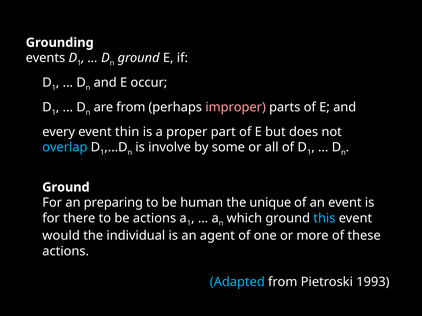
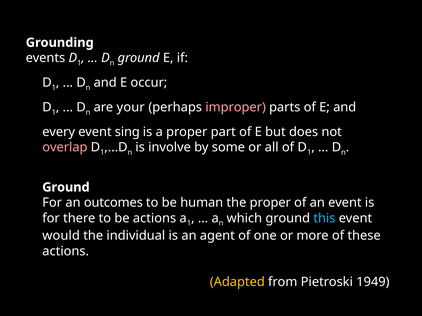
are from: from -> your
thin: thin -> sing
overlap colour: light blue -> pink
preparing: preparing -> outcomes
the unique: unique -> proper
Adapted colour: light blue -> yellow
1993: 1993 -> 1949
